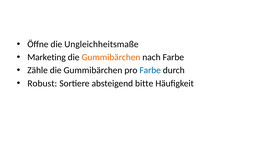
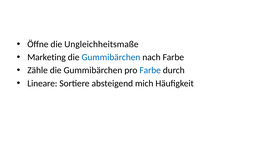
Gummibärchen at (111, 57) colour: orange -> blue
Robust: Robust -> Lineare
bitte: bitte -> mich
